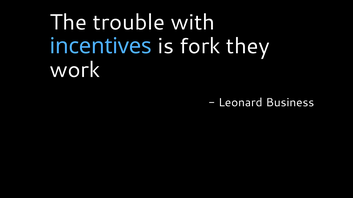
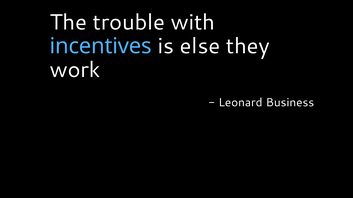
fork: fork -> else
